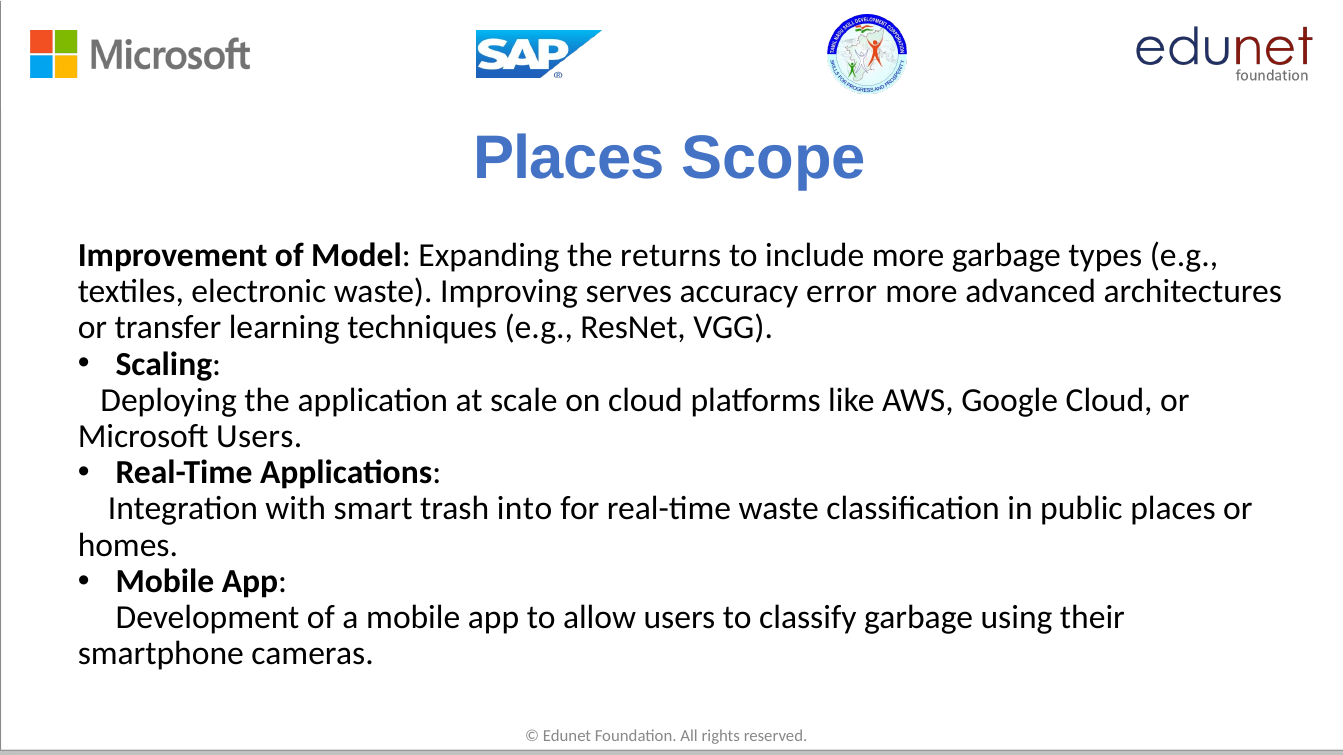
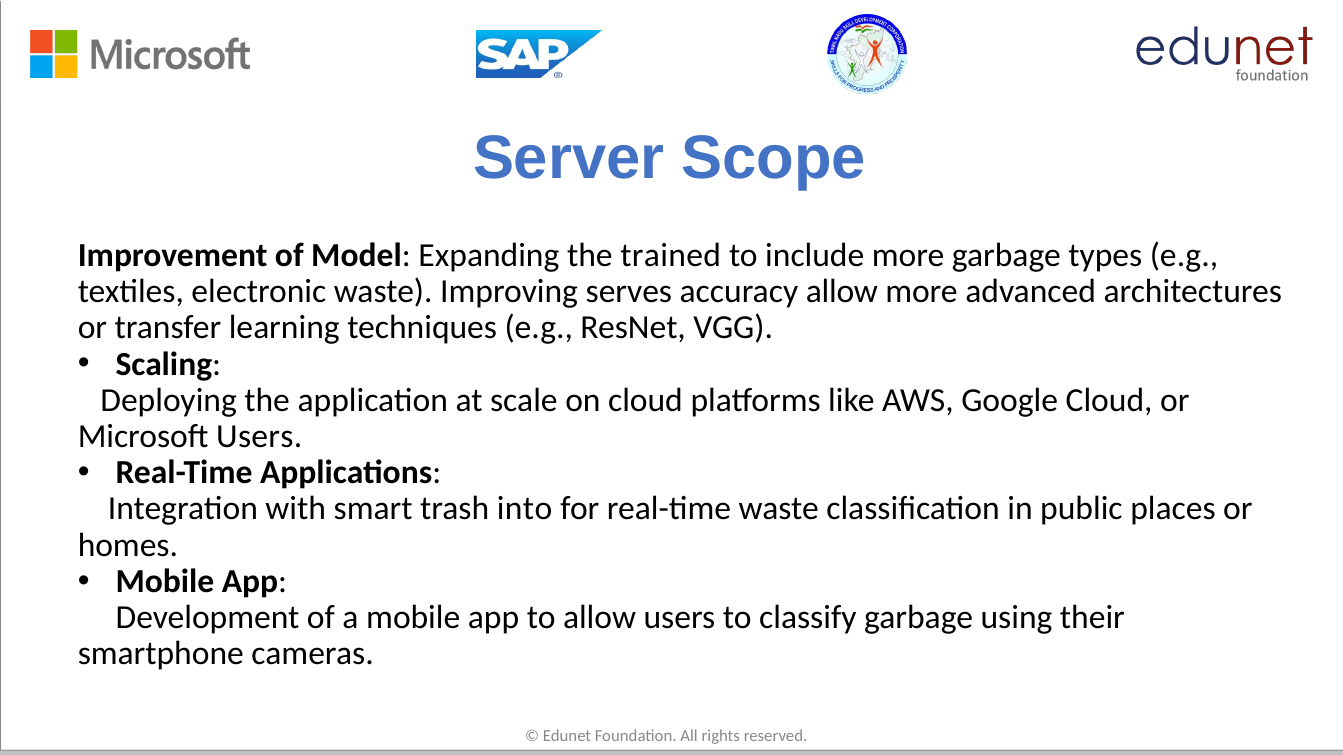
Places at (569, 158): Places -> Server
returns: returns -> trained
accuracy error: error -> allow
